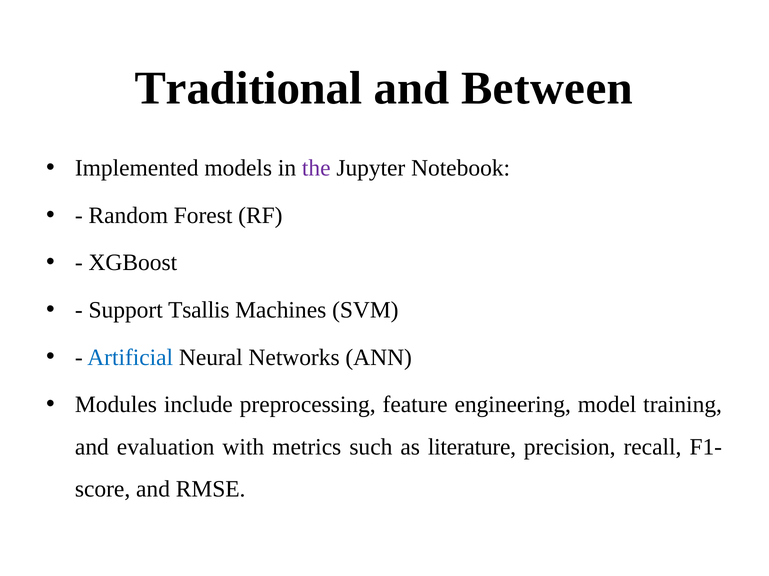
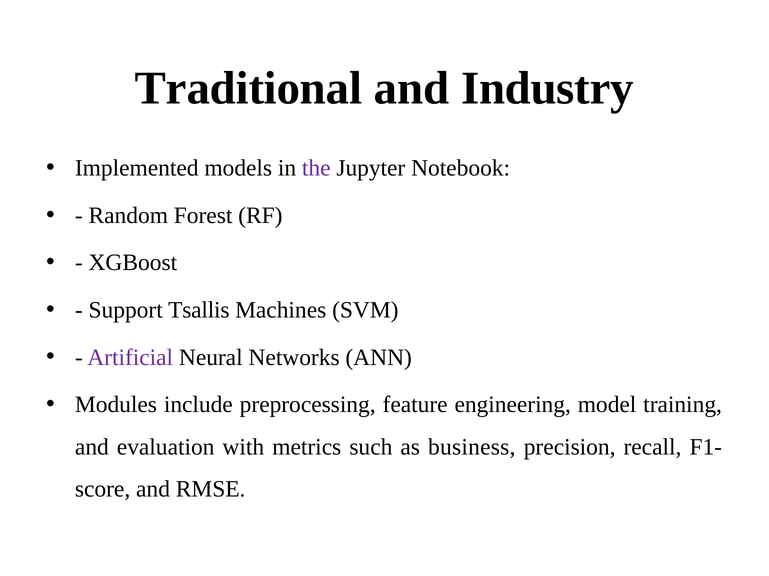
Between: Between -> Industry
Artificial colour: blue -> purple
literature: literature -> business
